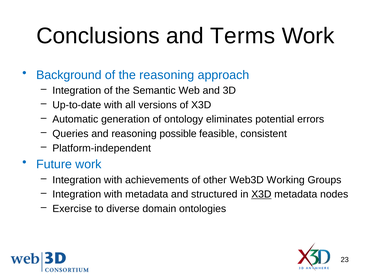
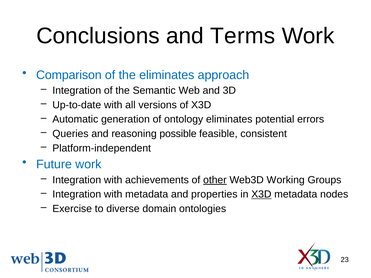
Background: Background -> Comparison
the reasoning: reasoning -> eliminates
other underline: none -> present
structured: structured -> properties
